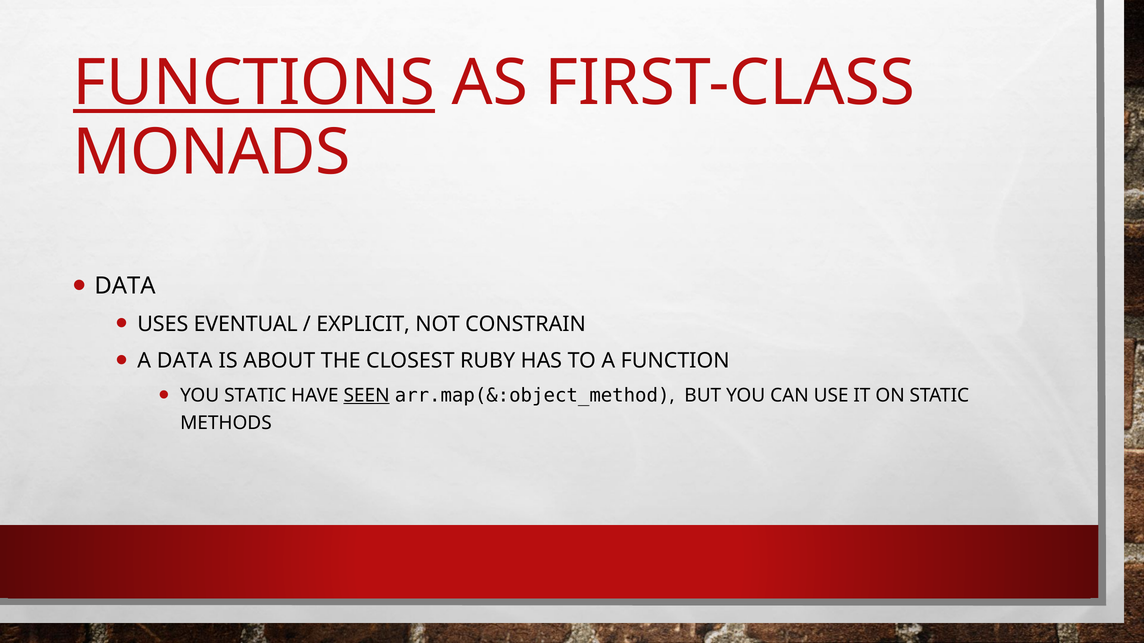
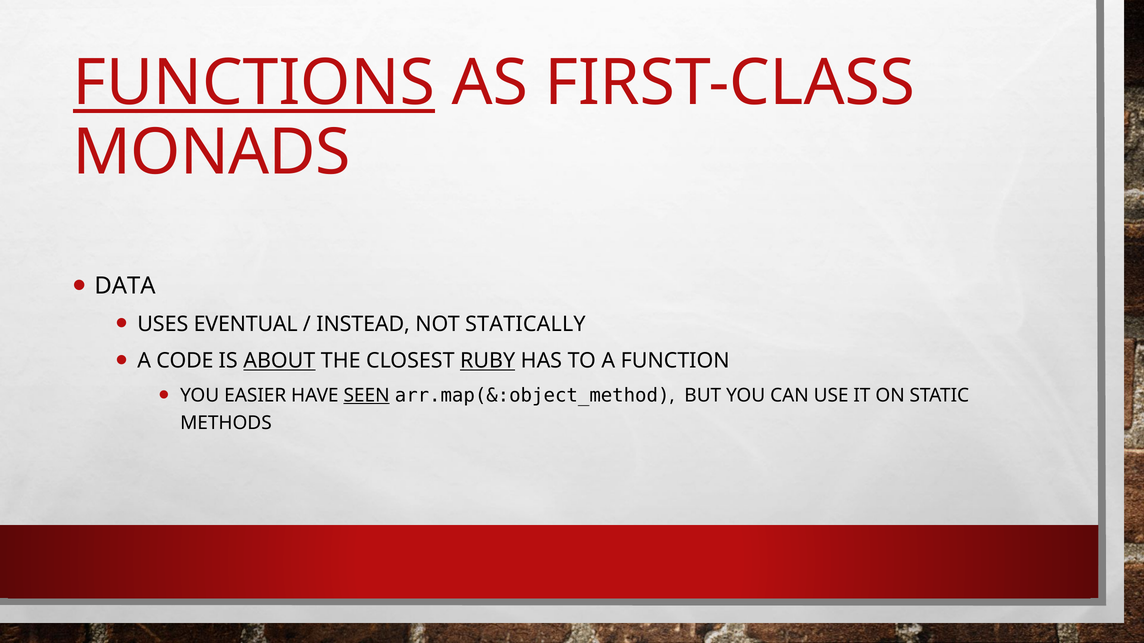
EXPLICIT: EXPLICIT -> INSTEAD
CONSTRAIN: CONSTRAIN -> STATICALLY
A DATA: DATA -> CODE
ABOUT underline: none -> present
RUBY underline: none -> present
YOU STATIC: STATIC -> EASIER
